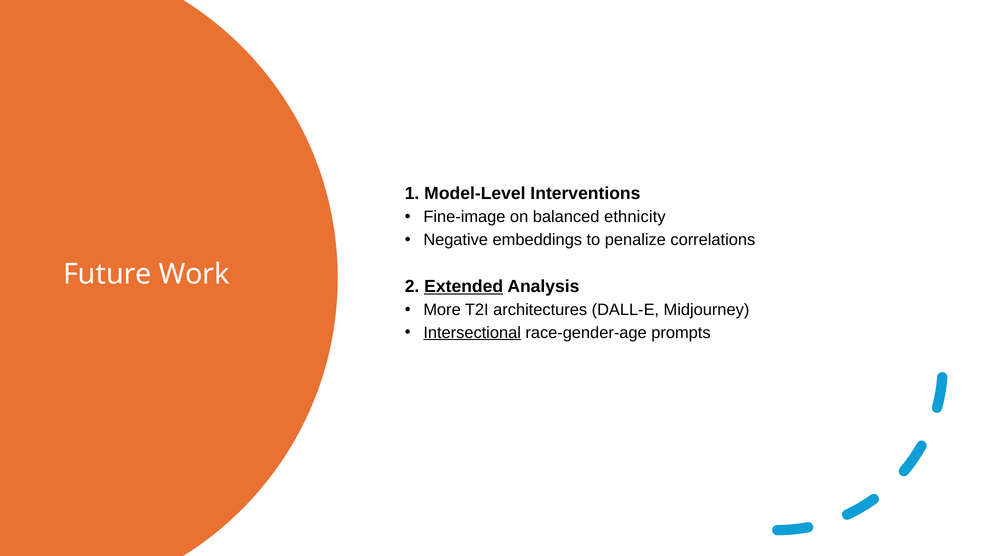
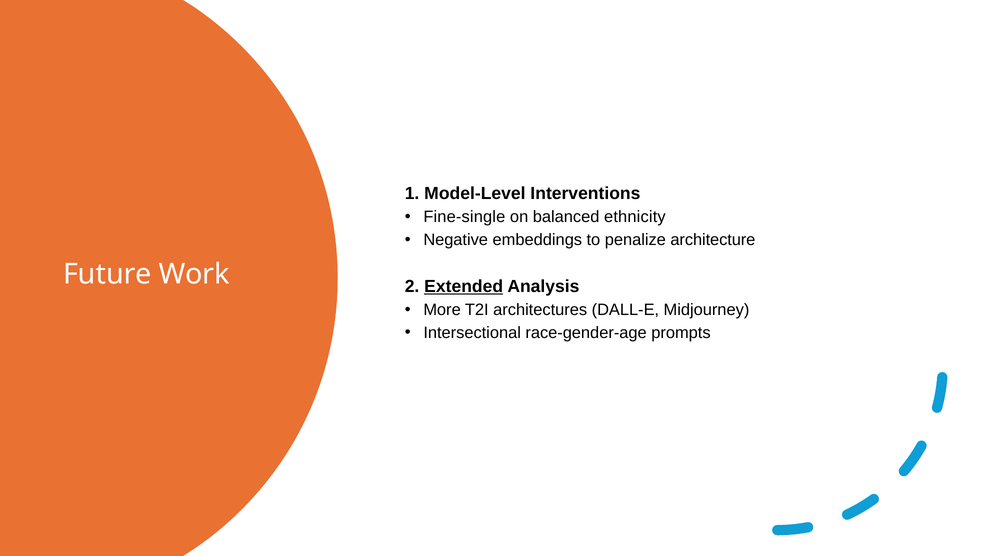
Fine-image: Fine-image -> Fine-single
correlations: correlations -> architecture
Intersectional underline: present -> none
